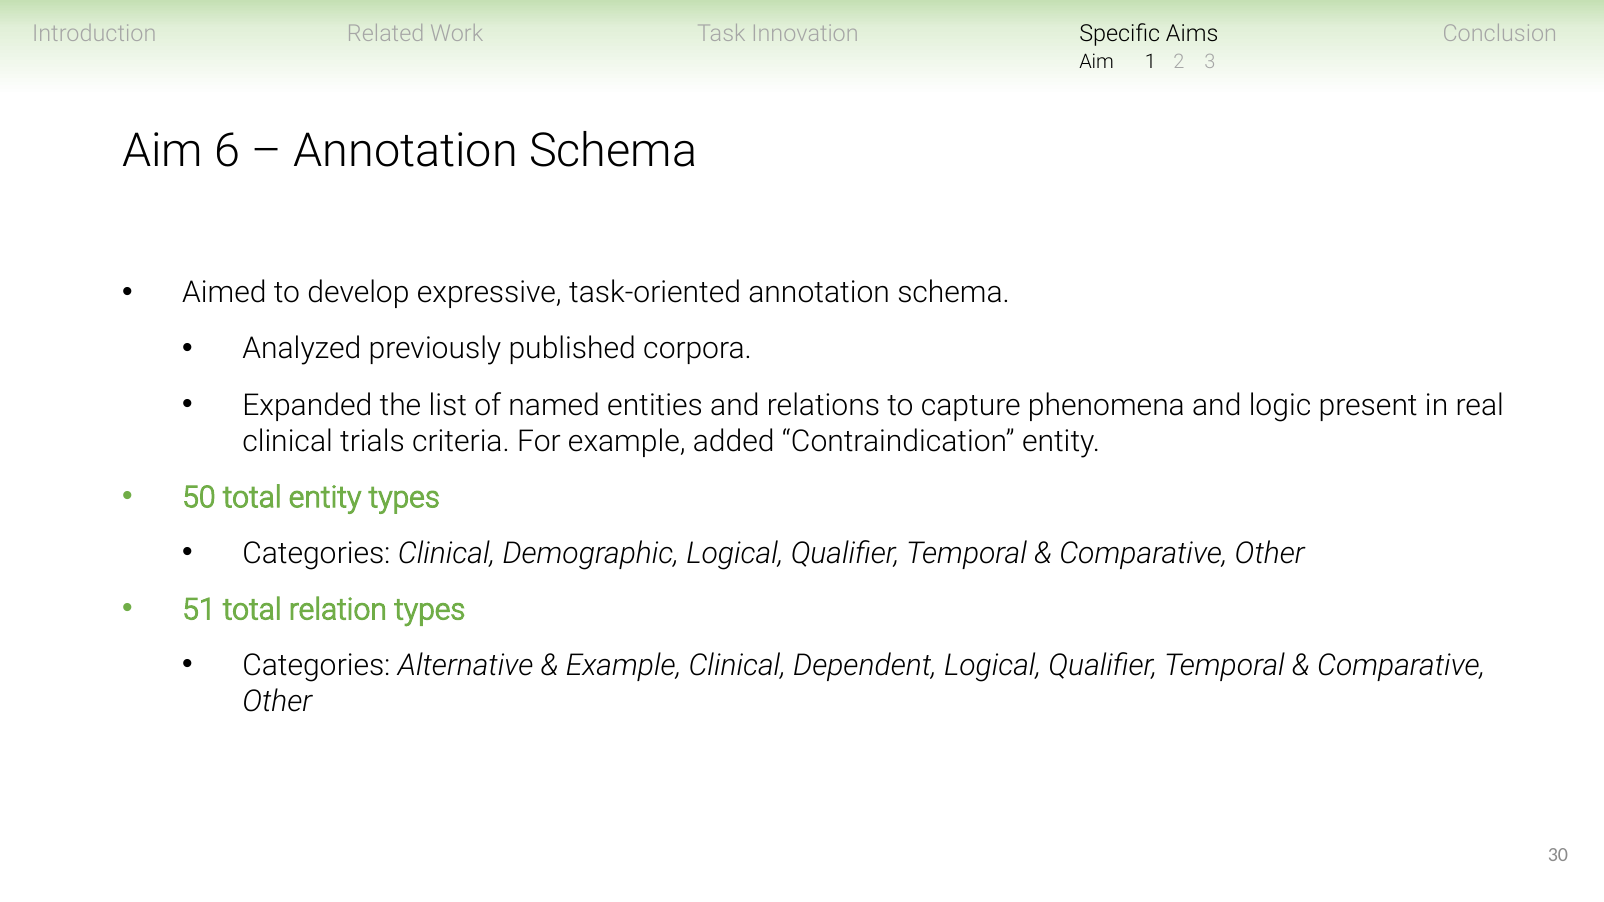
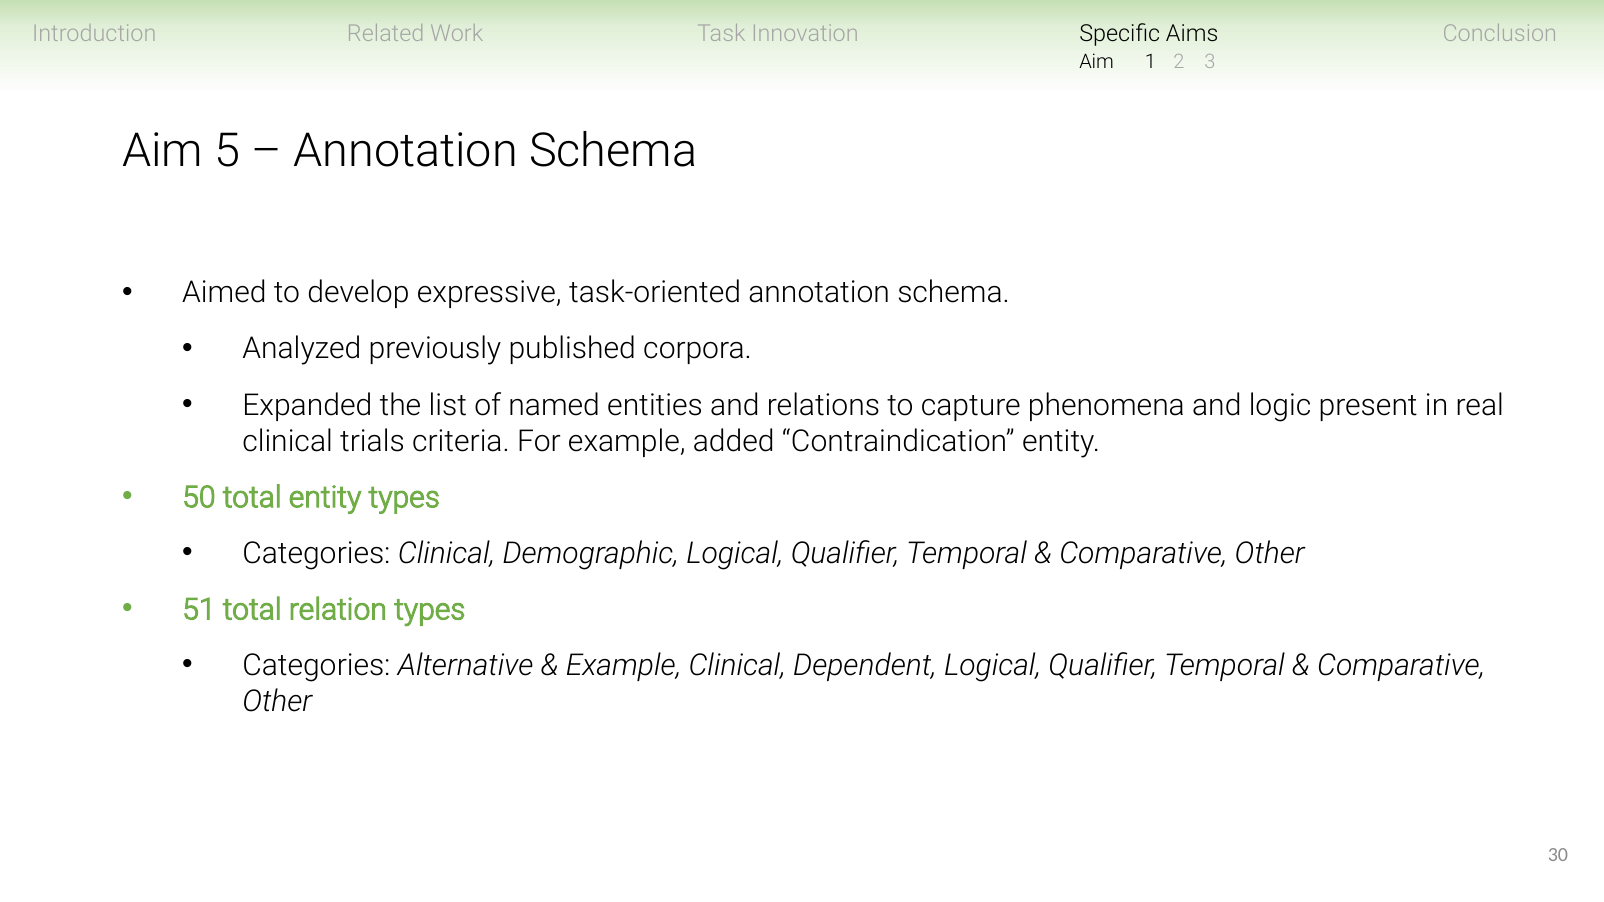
6: 6 -> 5
